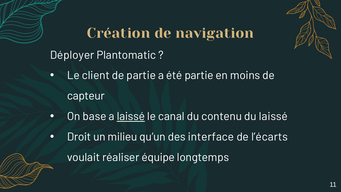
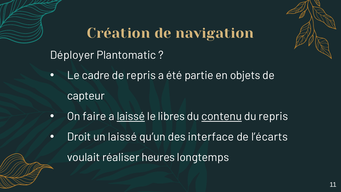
client: client -> cadre
de partie: partie -> repris
moins: moins -> objets
base: base -> faire
canal: canal -> libres
contenu underline: none -> present
du laissé: laissé -> repris
un milieu: milieu -> laissé
équipe: équipe -> heures
